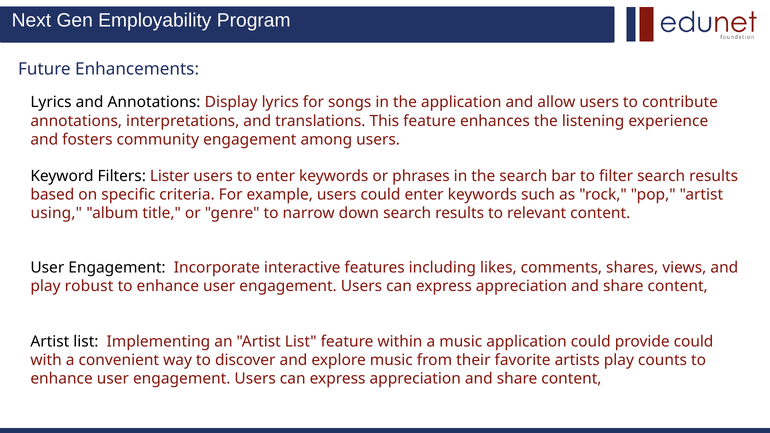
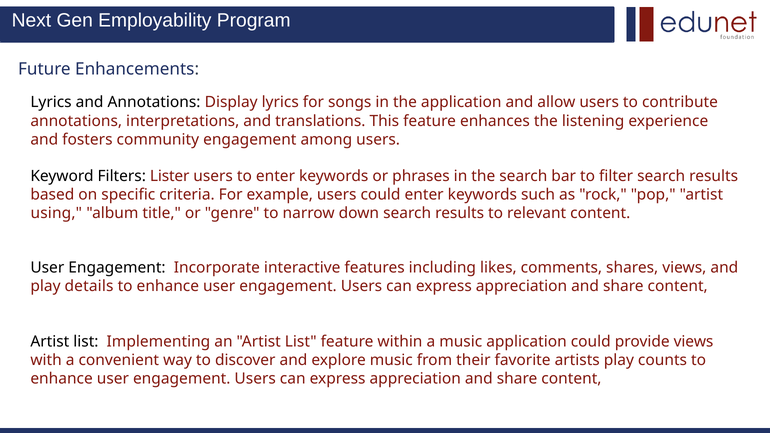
robust: robust -> details
provide could: could -> views
